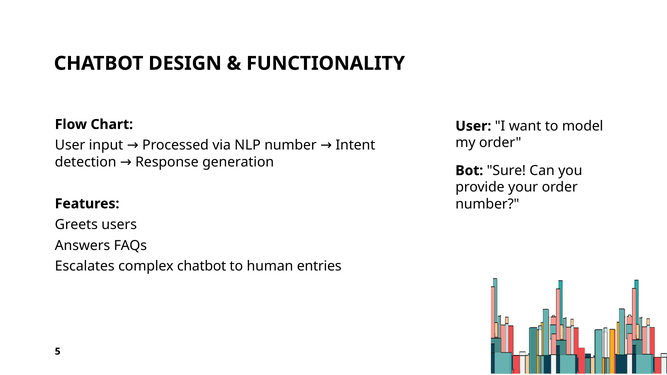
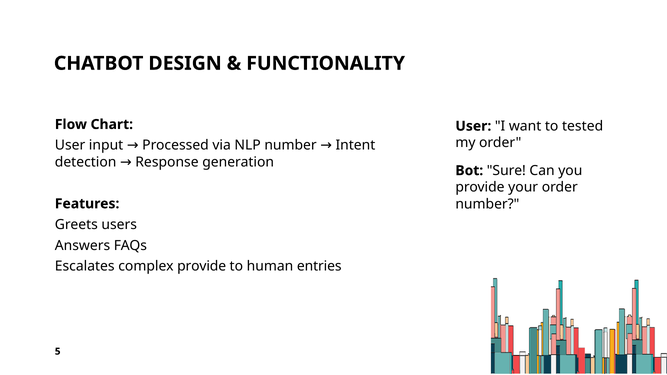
model: model -> tested
complex chatbot: chatbot -> provide
